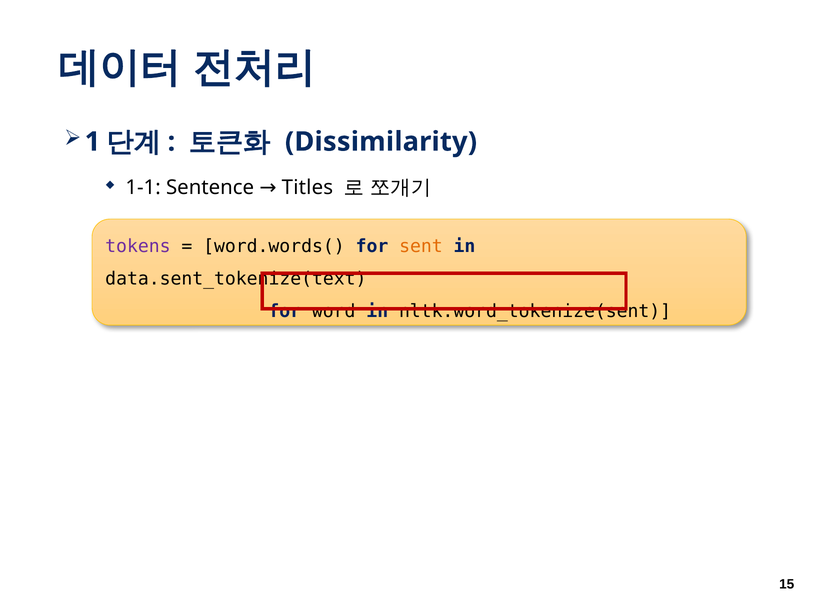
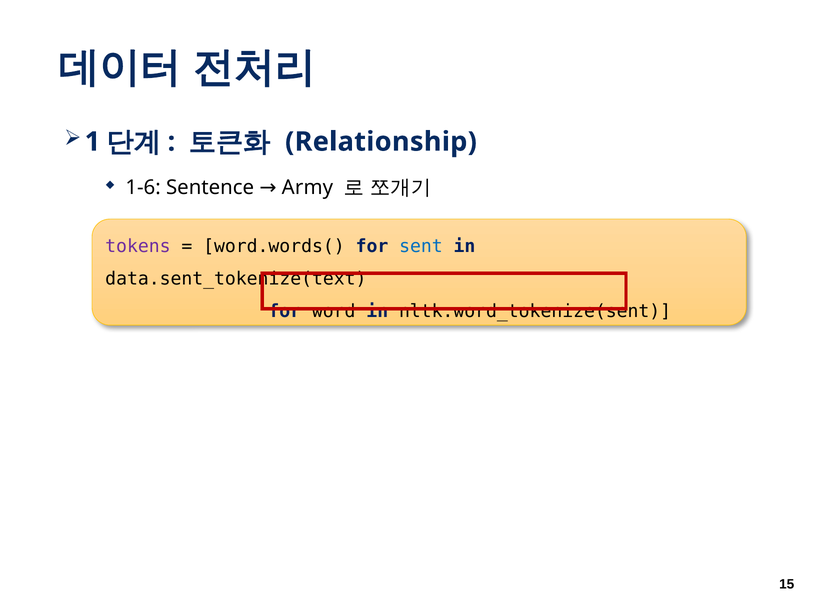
Dissimilarity: Dissimilarity -> Relationship
1-1: 1-1 -> 1-6
Titles: Titles -> Army
sent colour: orange -> blue
